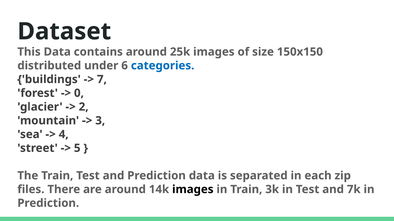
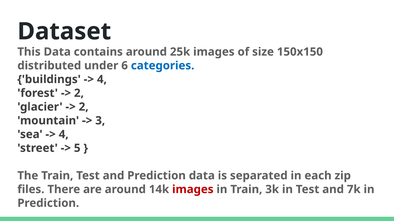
7 at (102, 80): 7 -> 4
0 at (79, 93): 0 -> 2
images at (193, 190) colour: black -> red
